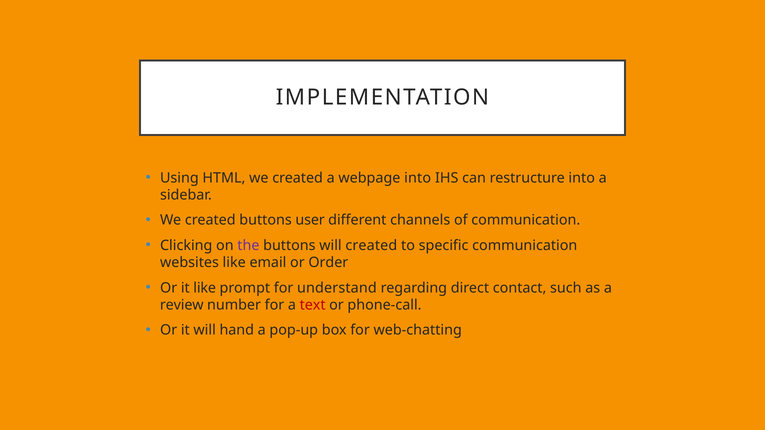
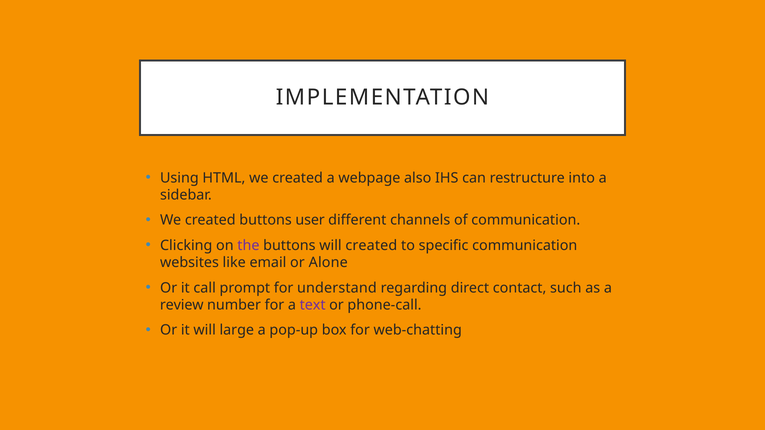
webpage into: into -> also
Order: Order -> Alone
it like: like -> call
text colour: red -> purple
hand: hand -> large
